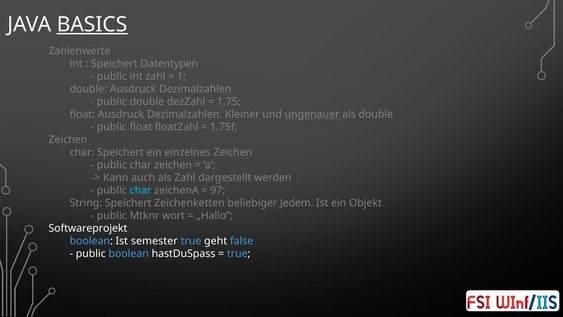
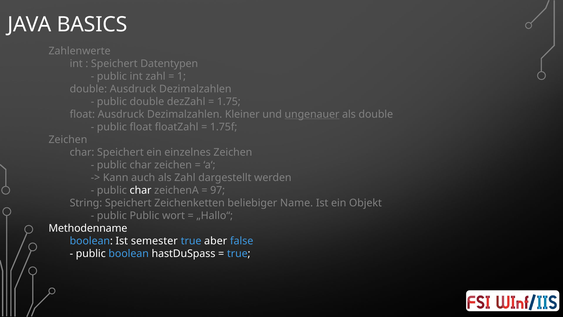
BASICS underline: present -> none
char at (141, 190) colour: light blue -> white
Jedem: Jedem -> Name
public Mtknr: Mtknr -> Public
Softwareprojekt: Softwareprojekt -> Methodenname
geht: geht -> aber
